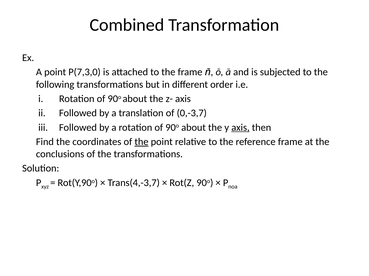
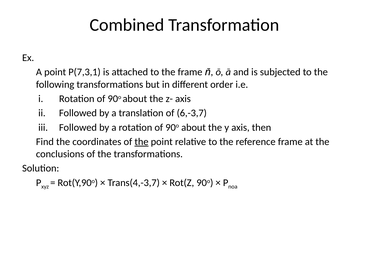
P(7,3,0: P(7,3,0 -> P(7,3,1
0,-3,7: 0,-3,7 -> 6,-3,7
axis at (240, 128) underline: present -> none
